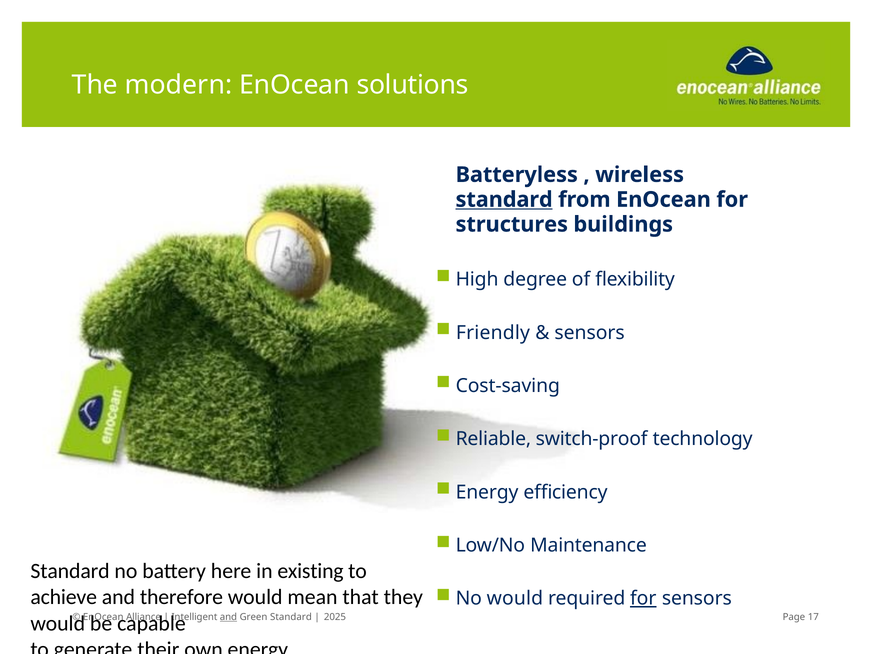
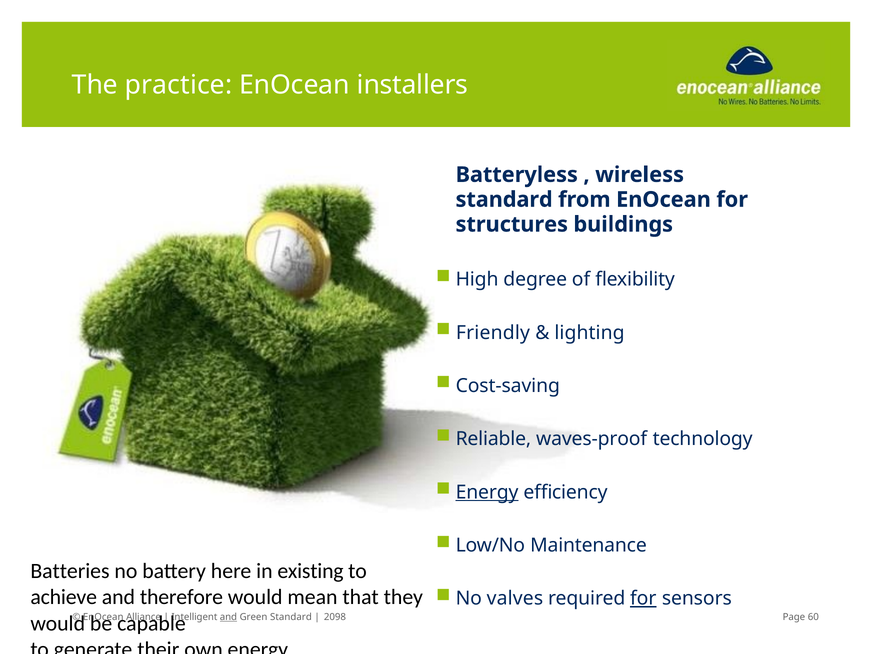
modern: modern -> practice
solutions: solutions -> installers
standard at (504, 200) underline: present -> none
sensors at (590, 333): sensors -> lighting
switch-proof: switch-proof -> waves-proof
Energy at (487, 492) underline: none -> present
Standard at (70, 571): Standard -> Batteries
No would: would -> valves
2025: 2025 -> 2098
17: 17 -> 60
